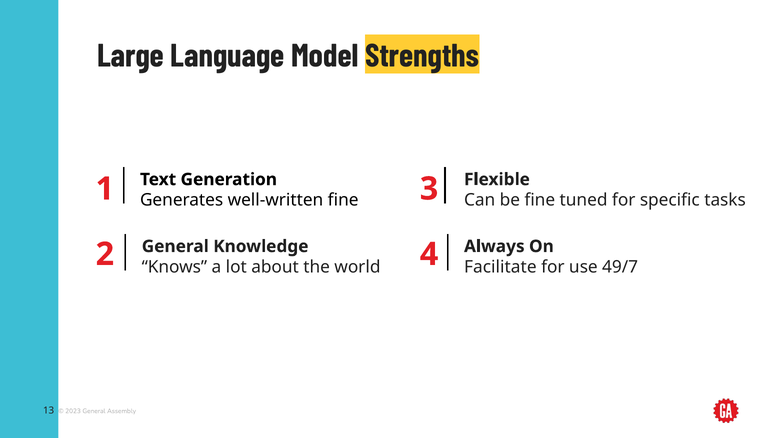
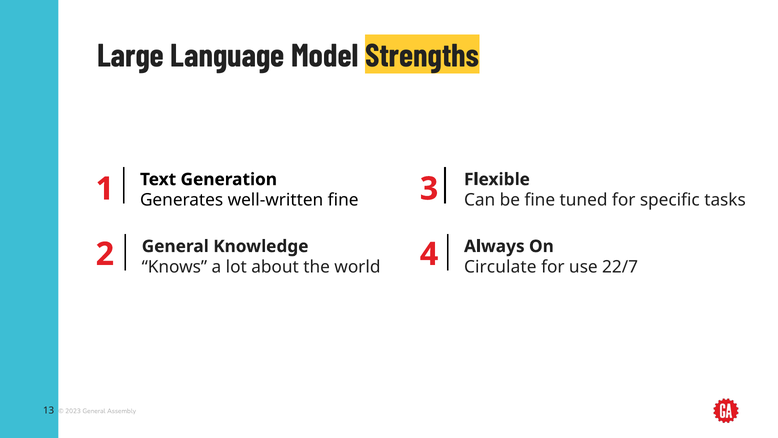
Facilitate: Facilitate -> Circulate
49/7: 49/7 -> 22/7
